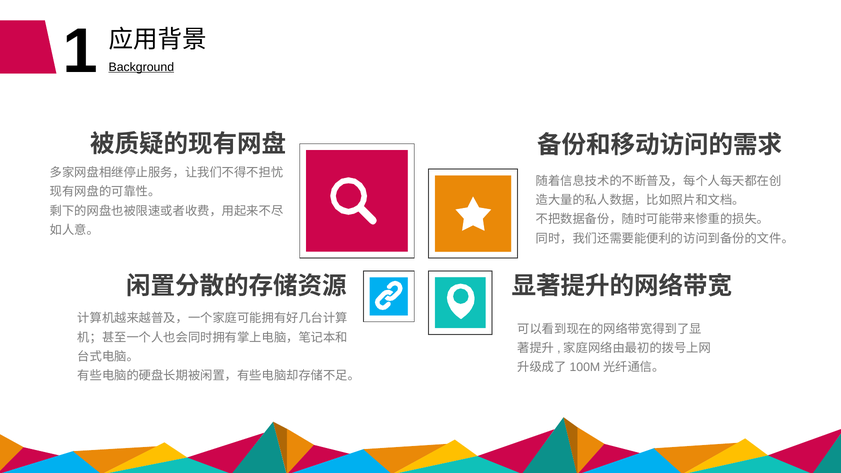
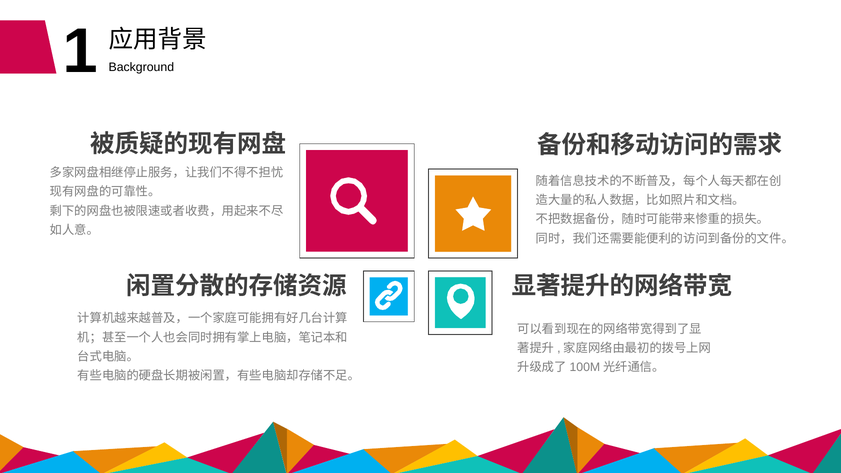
Background underline: present -> none
